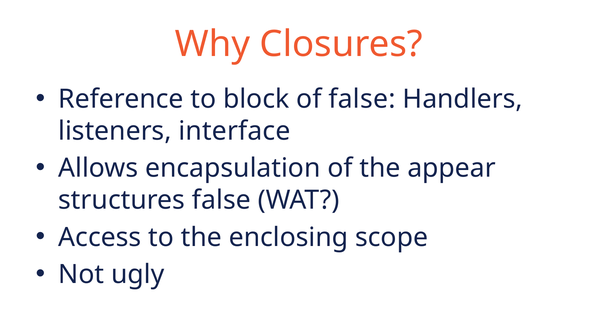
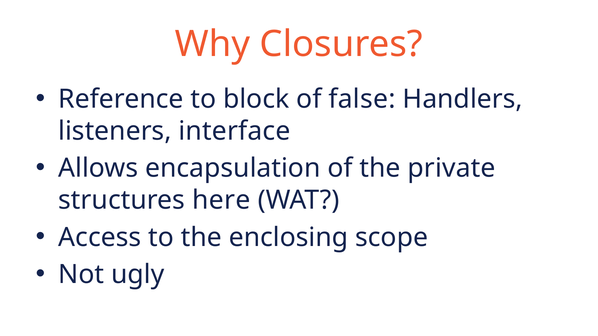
appear: appear -> private
structures false: false -> here
